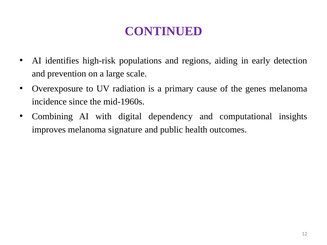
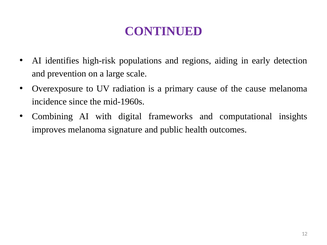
the genes: genes -> cause
dependency: dependency -> frameworks
